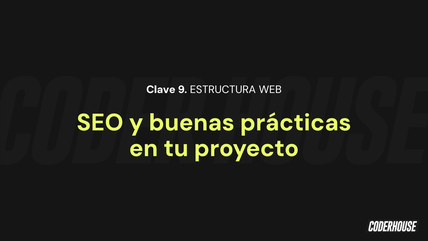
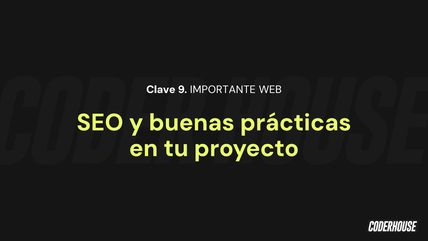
ESTRUCTURA: ESTRUCTURA -> IMPORTANTE
